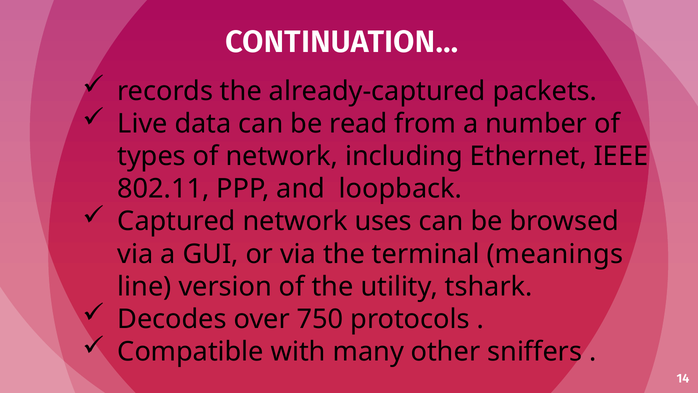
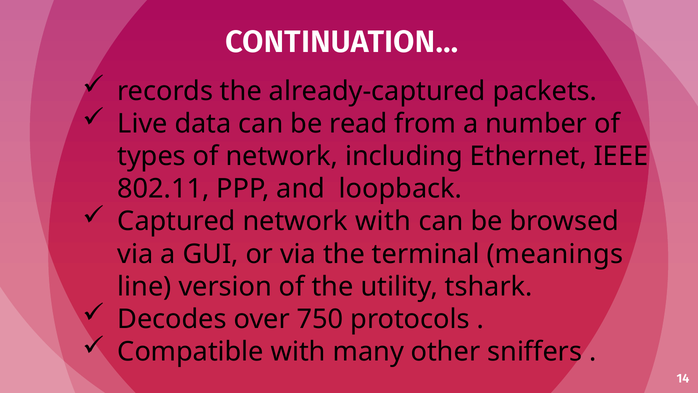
network uses: uses -> with
